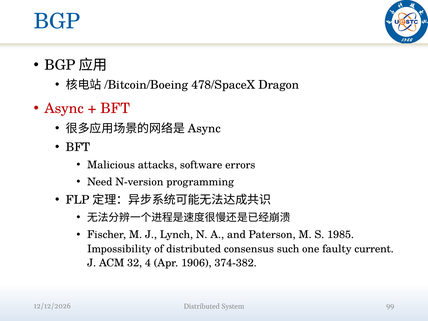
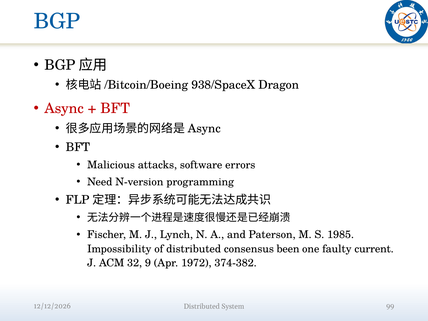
478/SpaceX: 478/SpaceX -> 938/SpaceX
such: such -> been
4: 4 -> 9
1906: 1906 -> 1972
